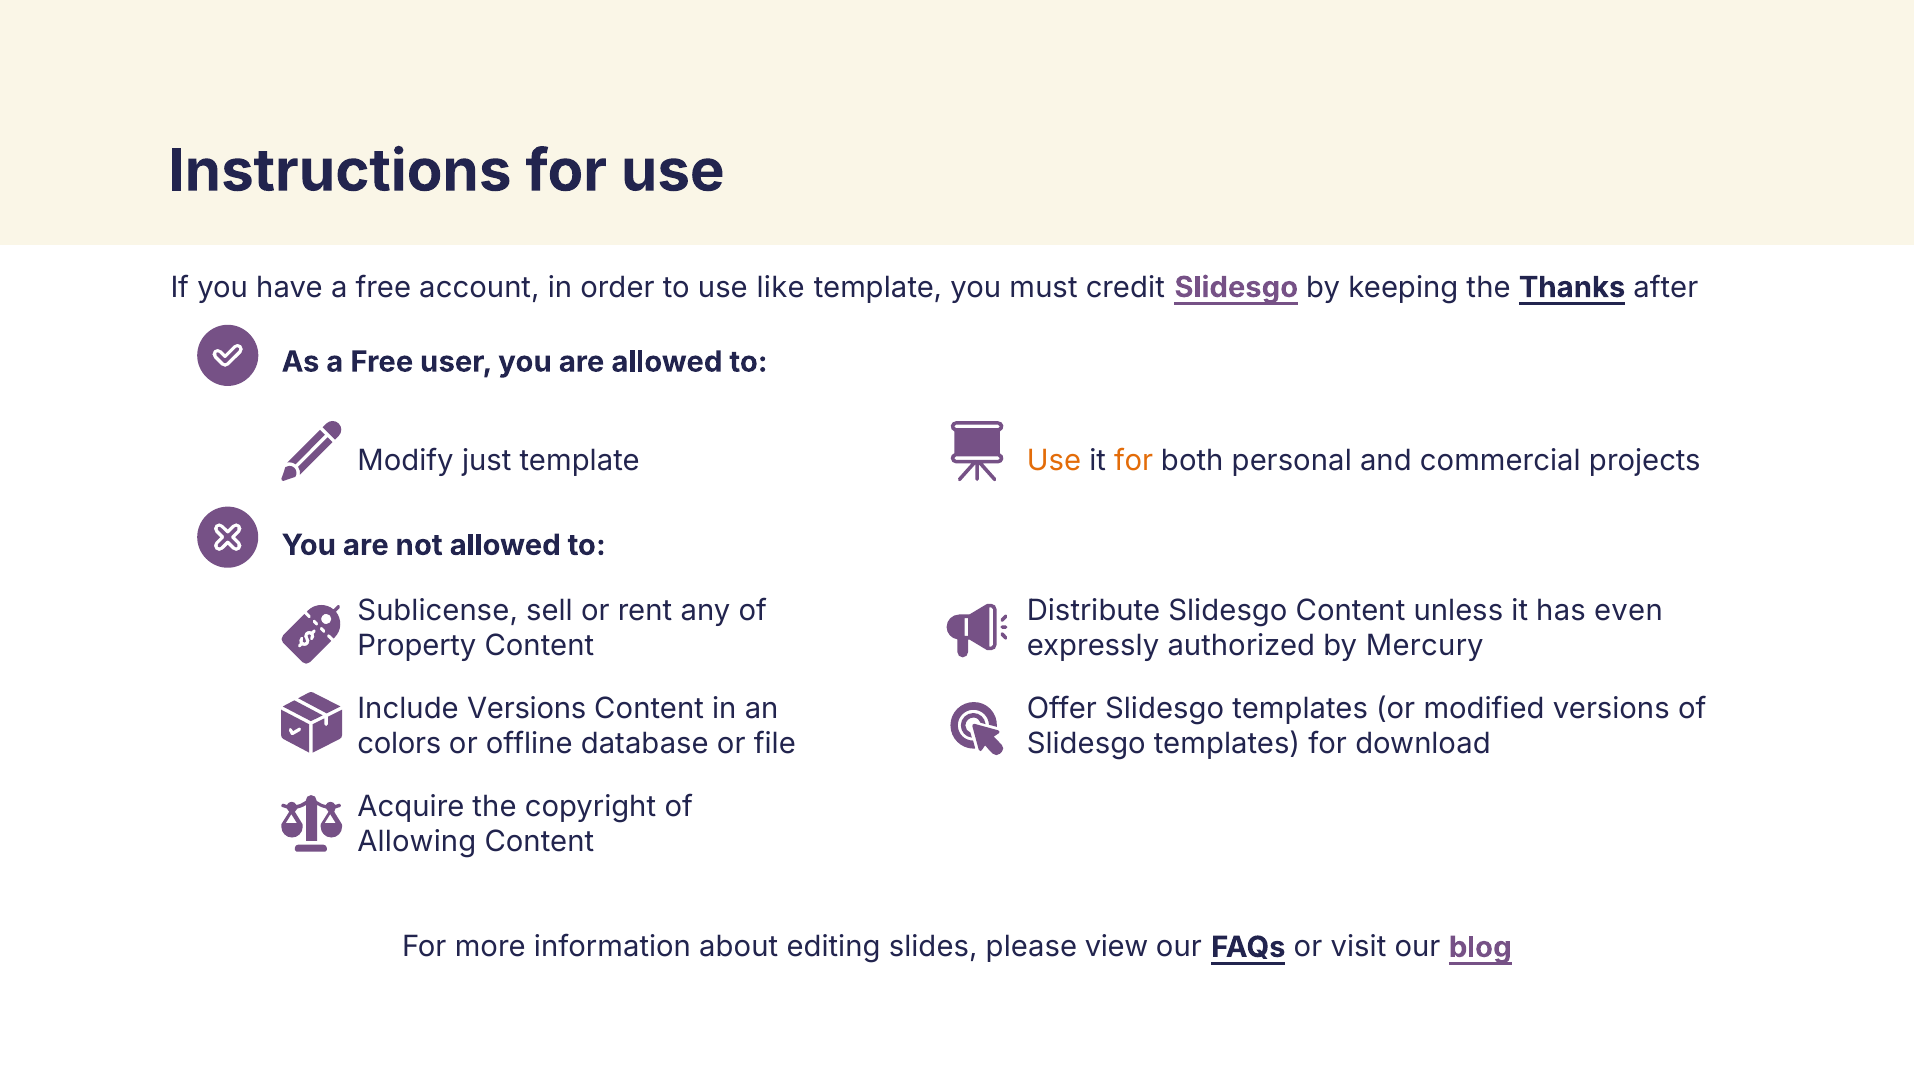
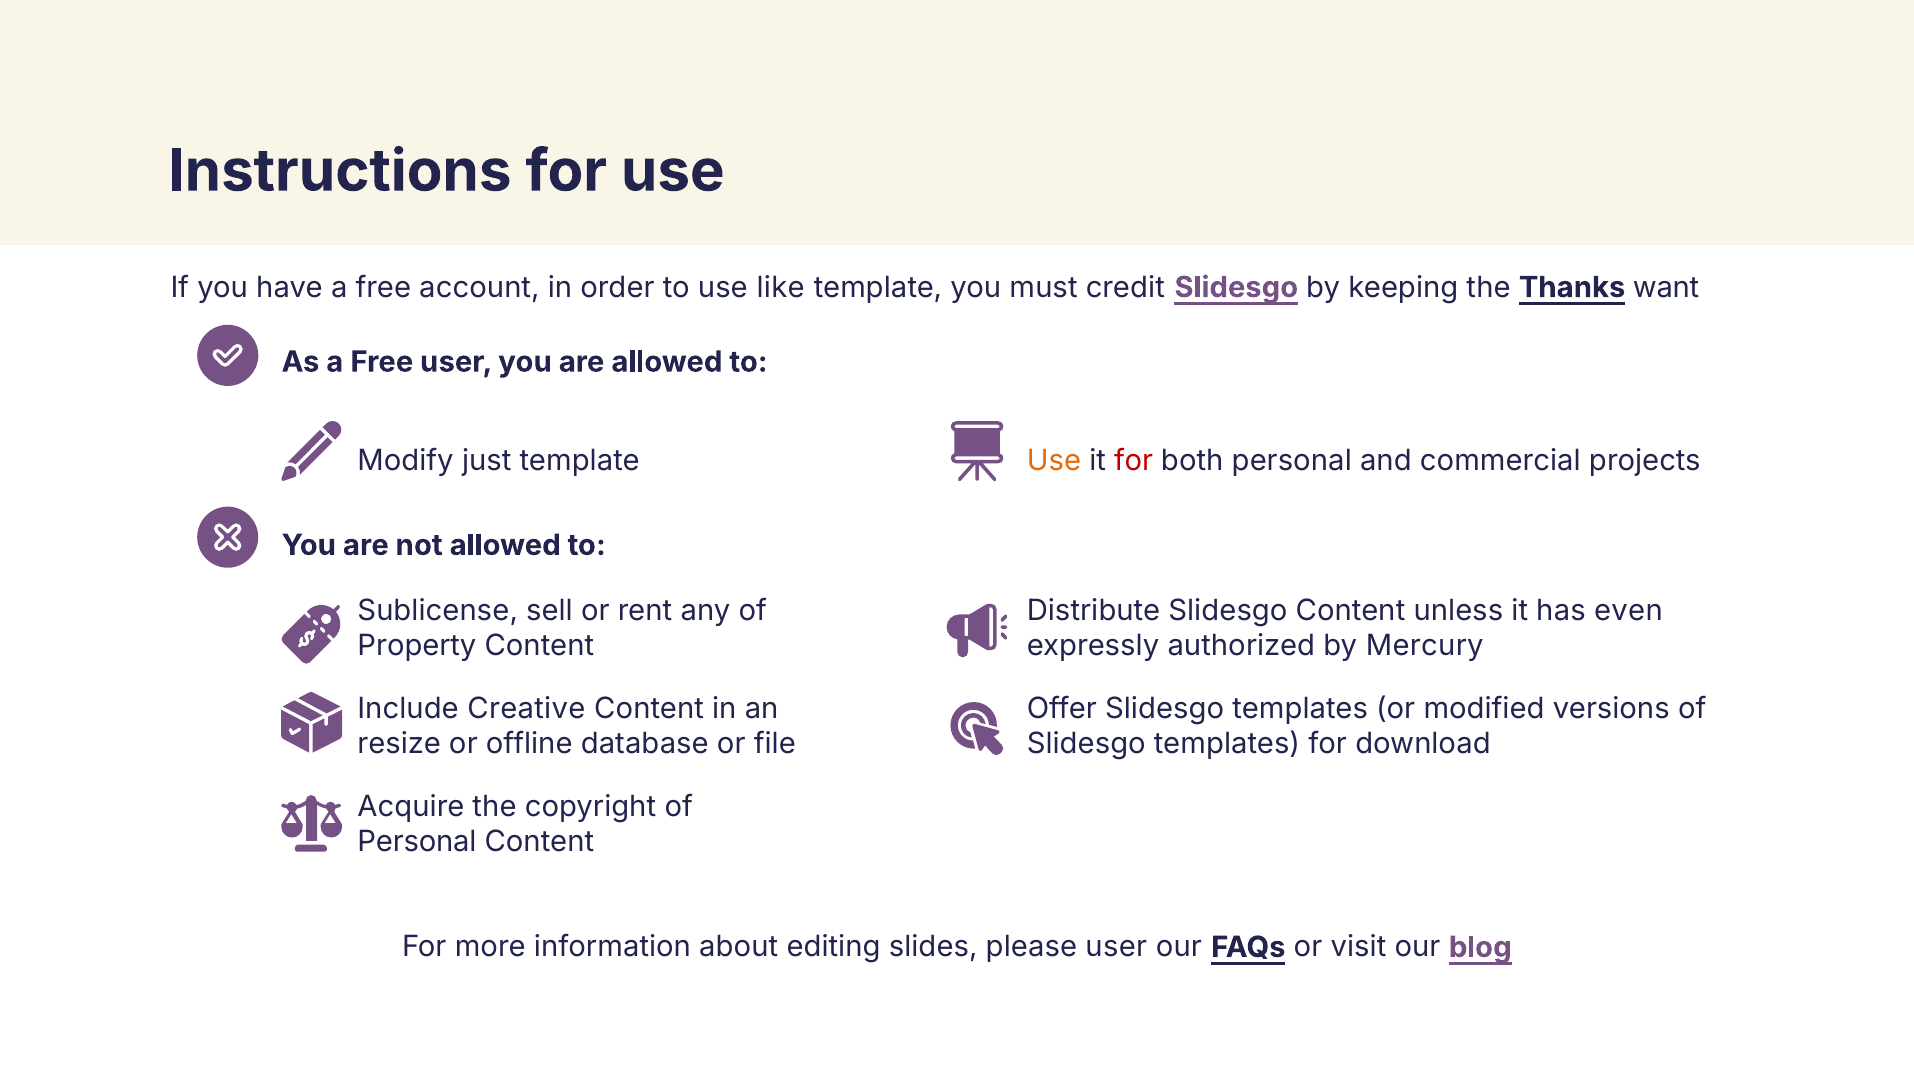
after: after -> want
for at (1134, 460) colour: orange -> red
Include Versions: Versions -> Creative
colors: colors -> resize
Allowing at (417, 842): Allowing -> Personal
please view: view -> user
